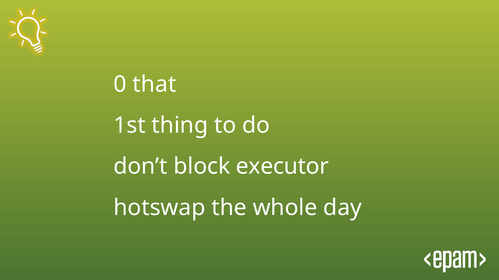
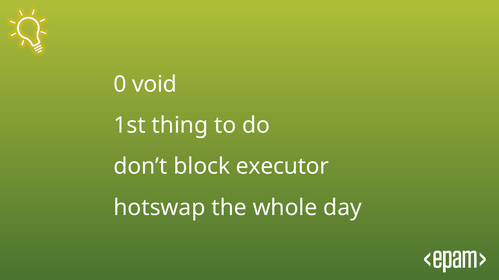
that: that -> void
